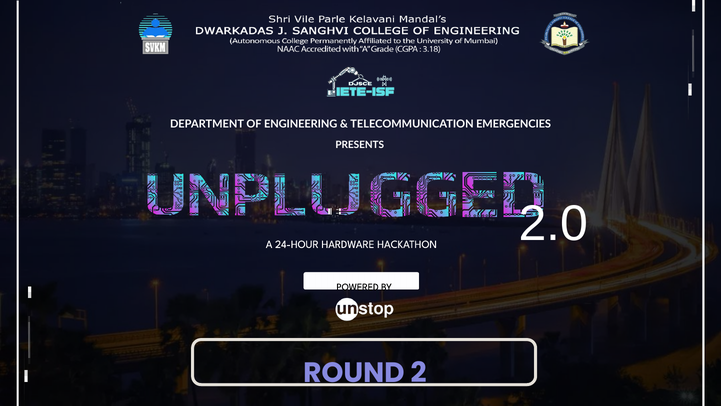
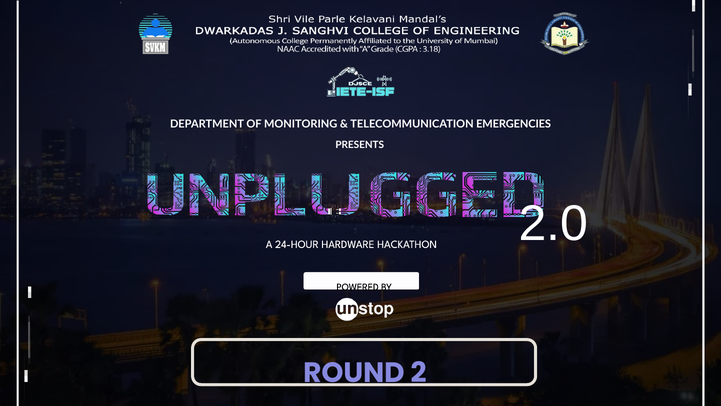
ENGINEERING: ENGINEERING -> MONITORING
